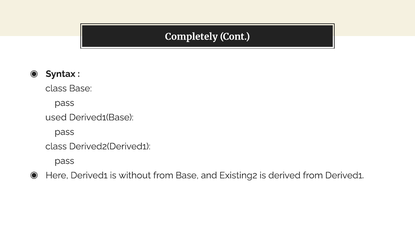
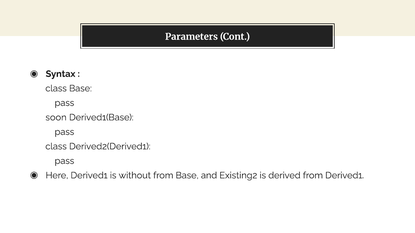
Completely: Completely -> Parameters
used: used -> soon
